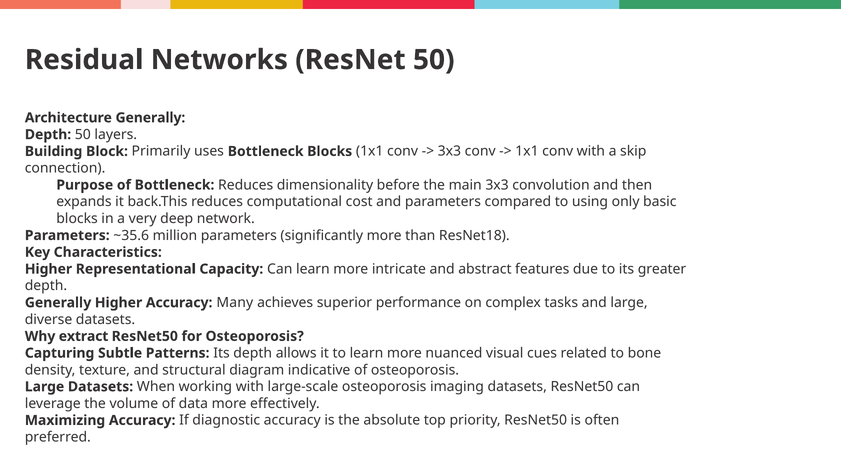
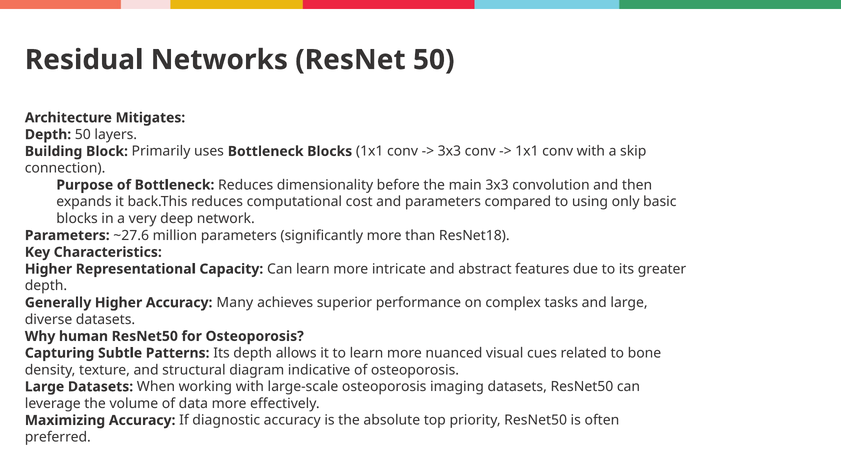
Architecture Generally: Generally -> Mitigates
~35.6: ~35.6 -> ~27.6
extract: extract -> human
